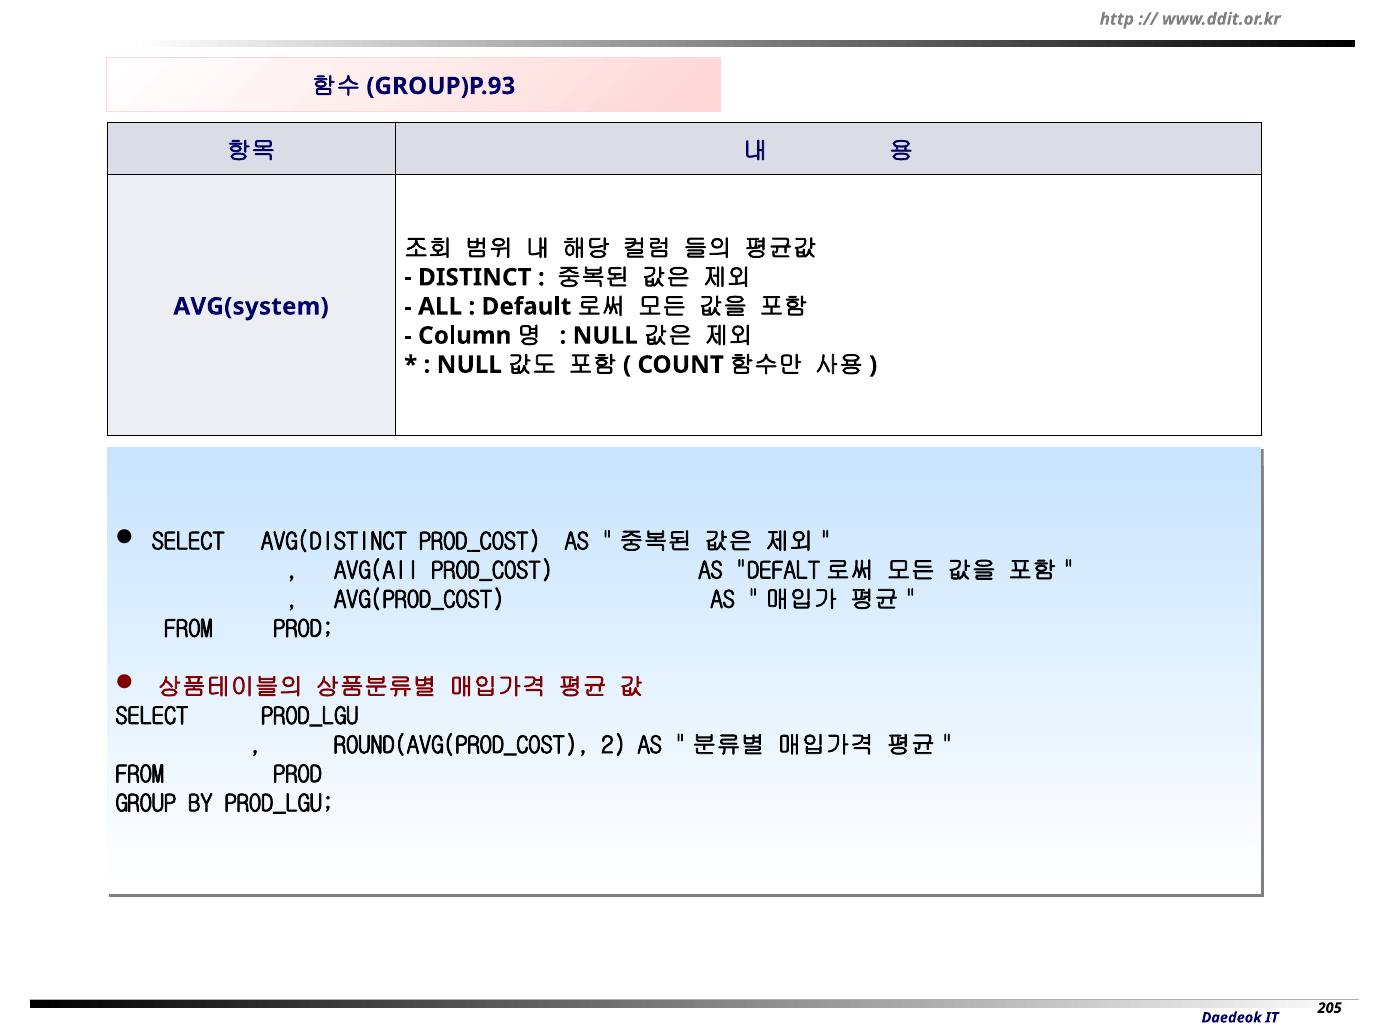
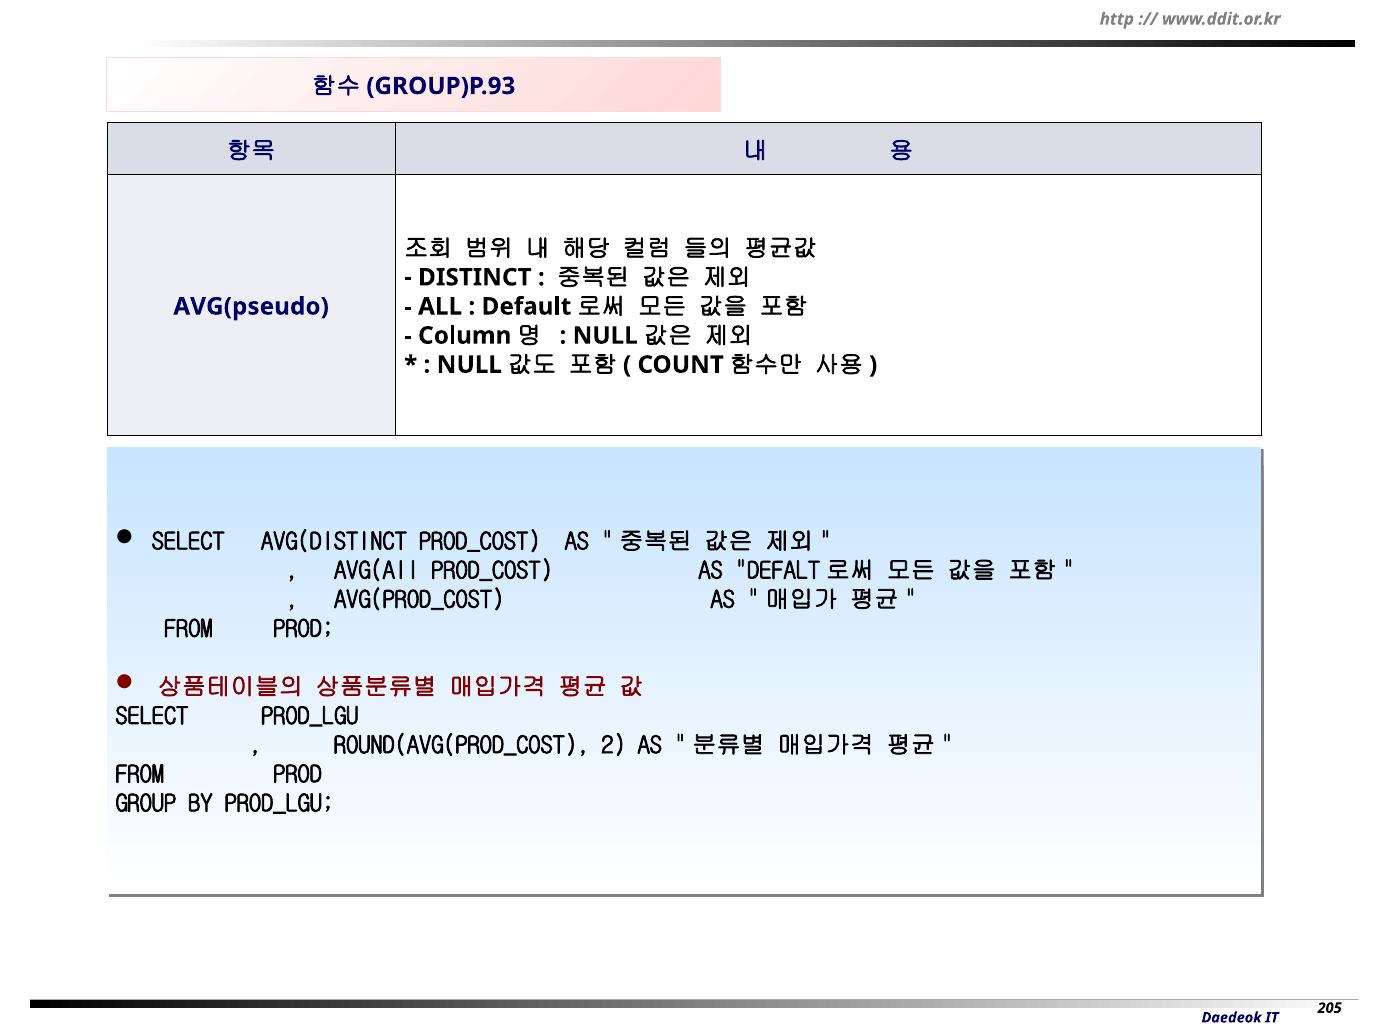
AVG(system: AVG(system -> AVG(pseudo
